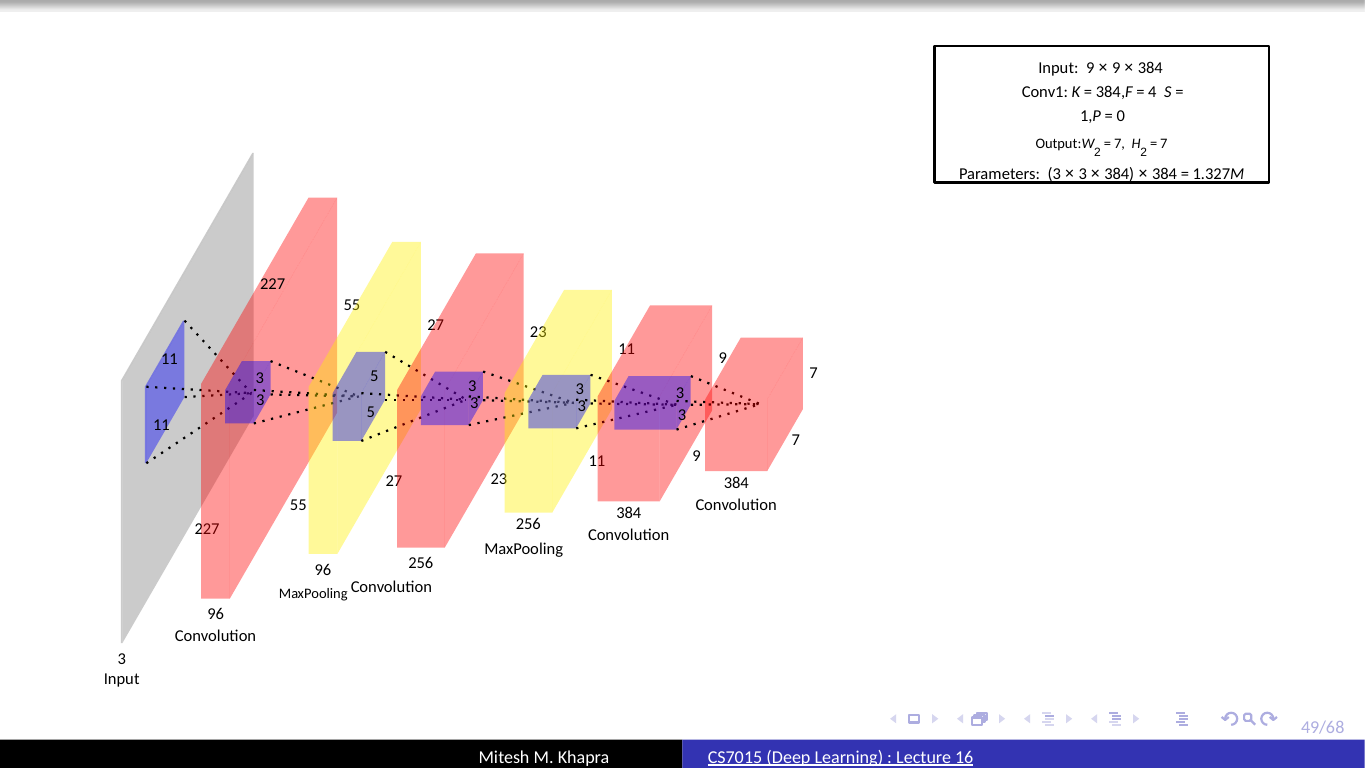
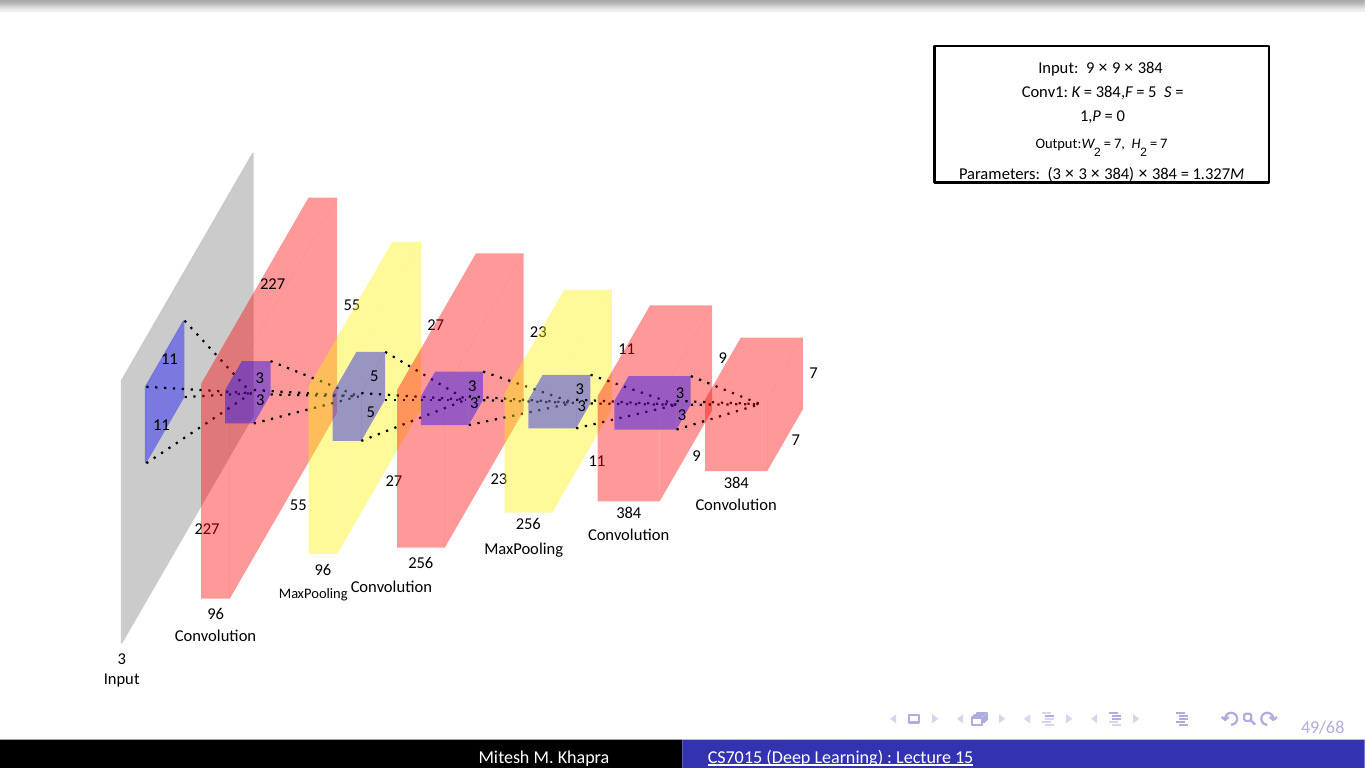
4 at (1152, 92): 4 -> 5
16: 16 -> 15
